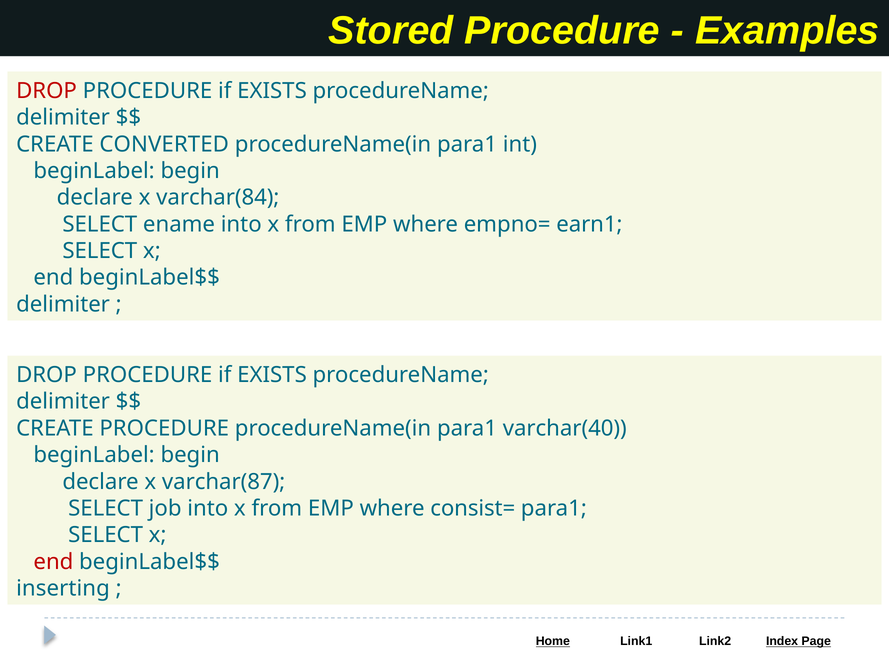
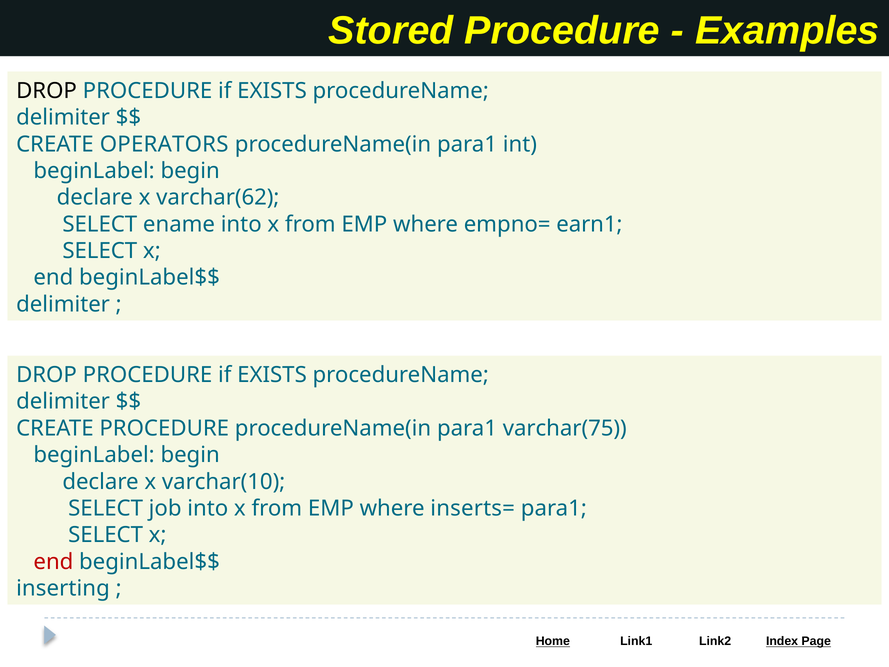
DROP at (47, 91) colour: red -> black
CONVERTED: CONVERTED -> OPERATORS
varchar(84: varchar(84 -> varchar(62
varchar(40: varchar(40 -> varchar(75
varchar(87: varchar(87 -> varchar(10
consist=: consist= -> inserts=
